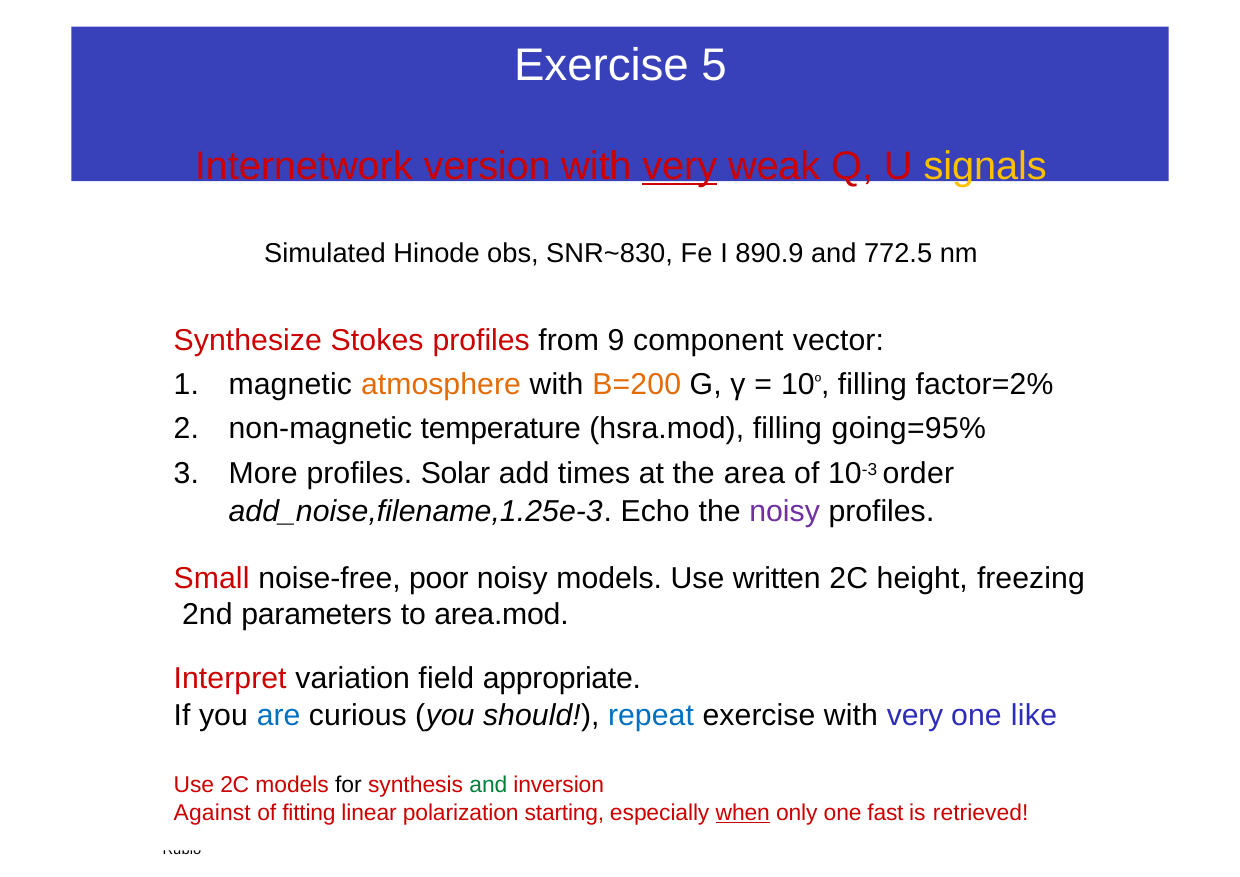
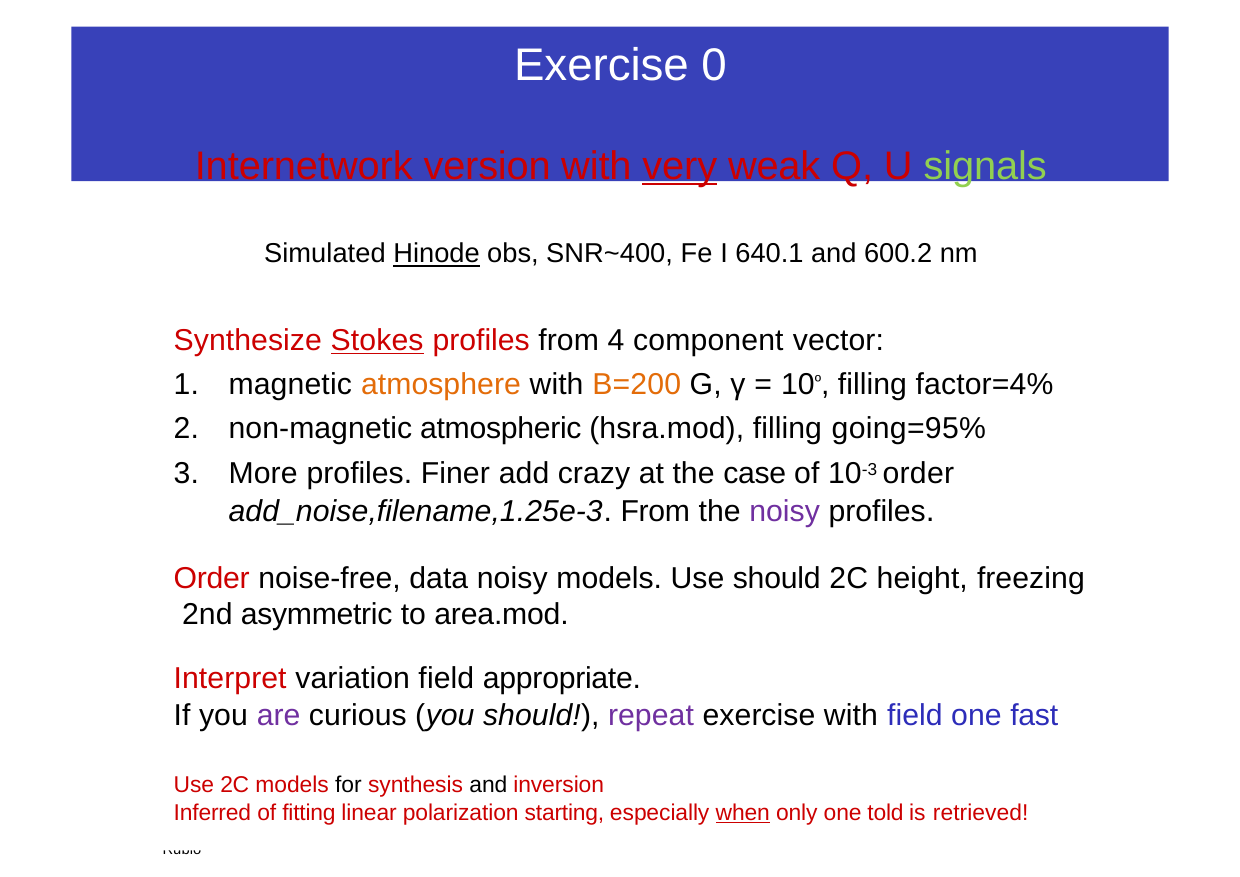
5: 5 -> 0
signals colour: yellow -> light green
Hinode underline: none -> present
SNR~830: SNR~830 -> SNR~400
890.9: 890.9 -> 640.1
772.5: 772.5 -> 600.2
Stokes underline: none -> present
9: 9 -> 4
factor=2%: factor=2% -> factor=4%
temperature: temperature -> atmospheric
Solar: Solar -> Finer
times: times -> crazy
area: area -> case
add_noise,filename,1.25e-3 Echo: Echo -> From
Small at (212, 578): Small -> Order
poor: poor -> data
Use written: written -> should
parameters: parameters -> asymmetric
are colour: blue -> purple
repeat colour: blue -> purple
exercise with very: very -> field
like: like -> fast
and at (488, 784) colour: green -> black
Against: Against -> Inferred
fast: fast -> told
